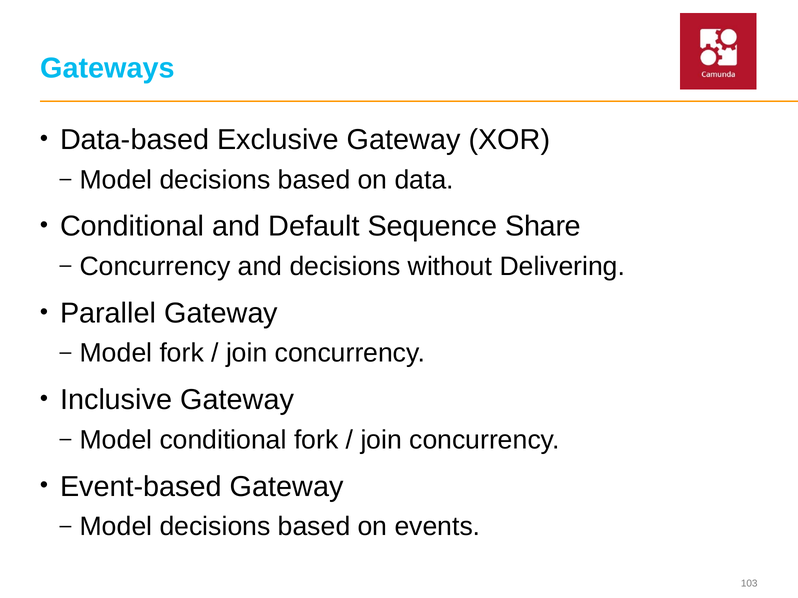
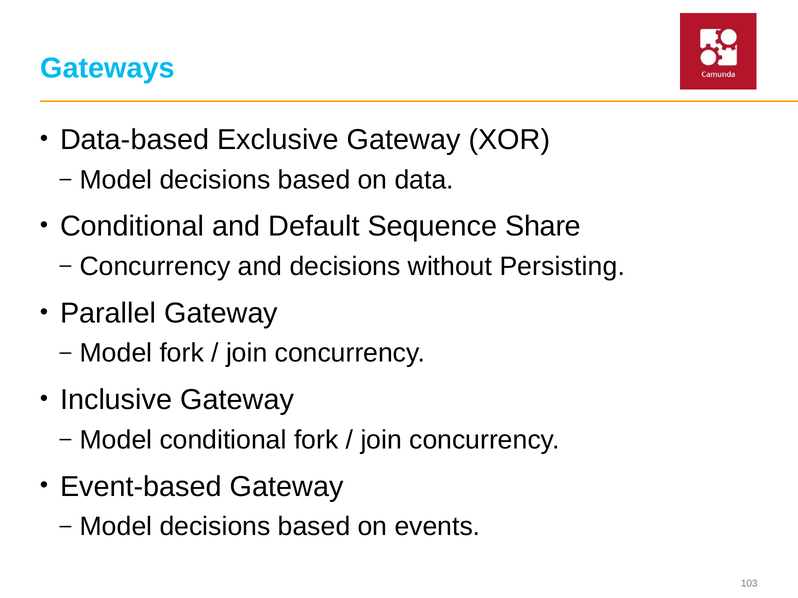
Delivering: Delivering -> Persisting
